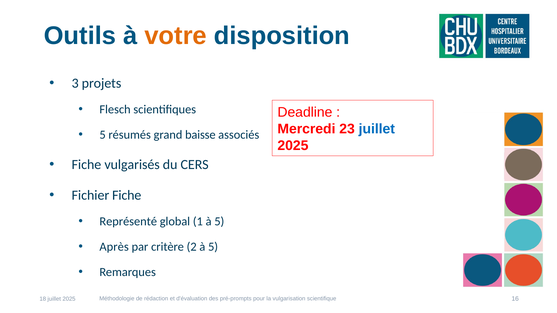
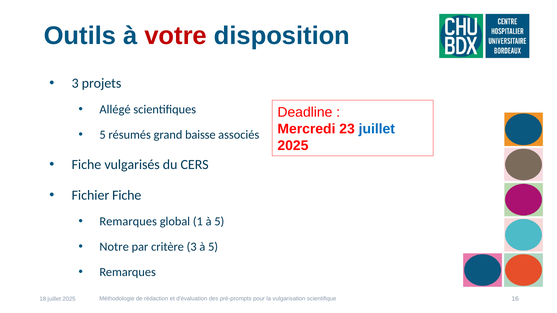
votre colour: orange -> red
Flesch: Flesch -> Allégé
Représenté at (128, 222): Représenté -> Remarques
Après: Après -> Notre
critère 2: 2 -> 3
